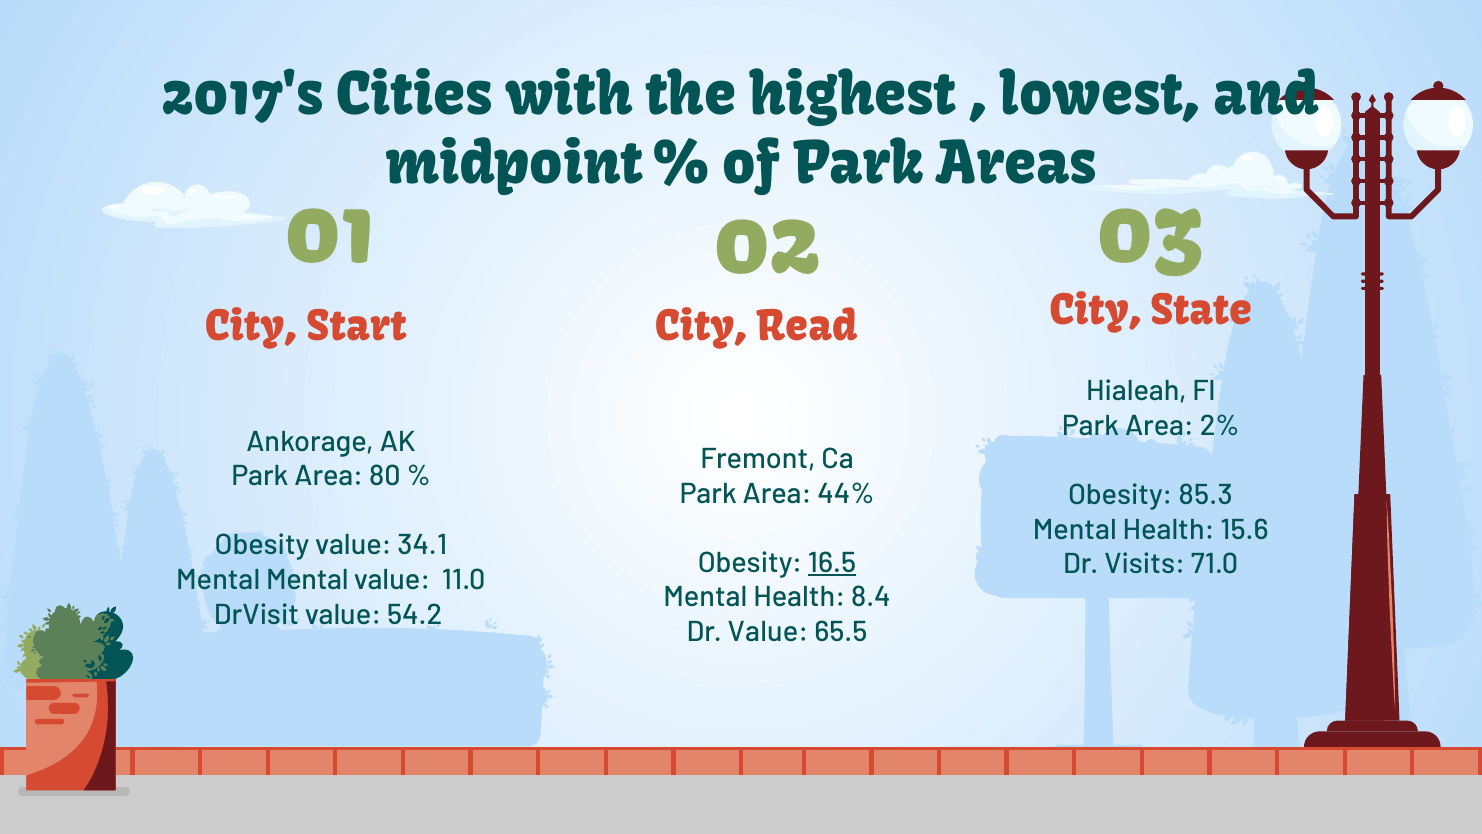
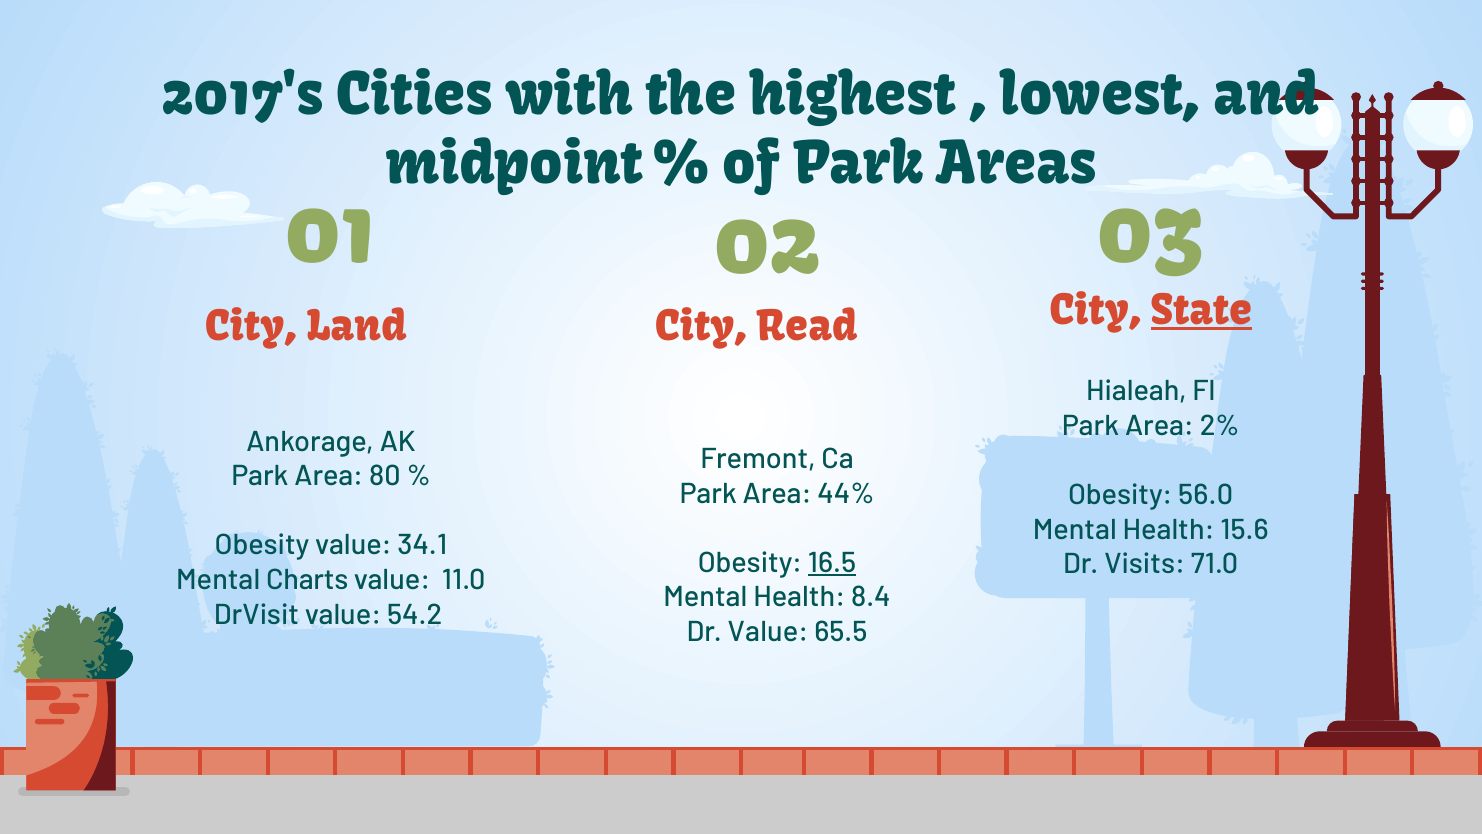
State underline: none -> present
Start: Start -> Land
85.3: 85.3 -> 56.0
Mental Mental: Mental -> Charts
